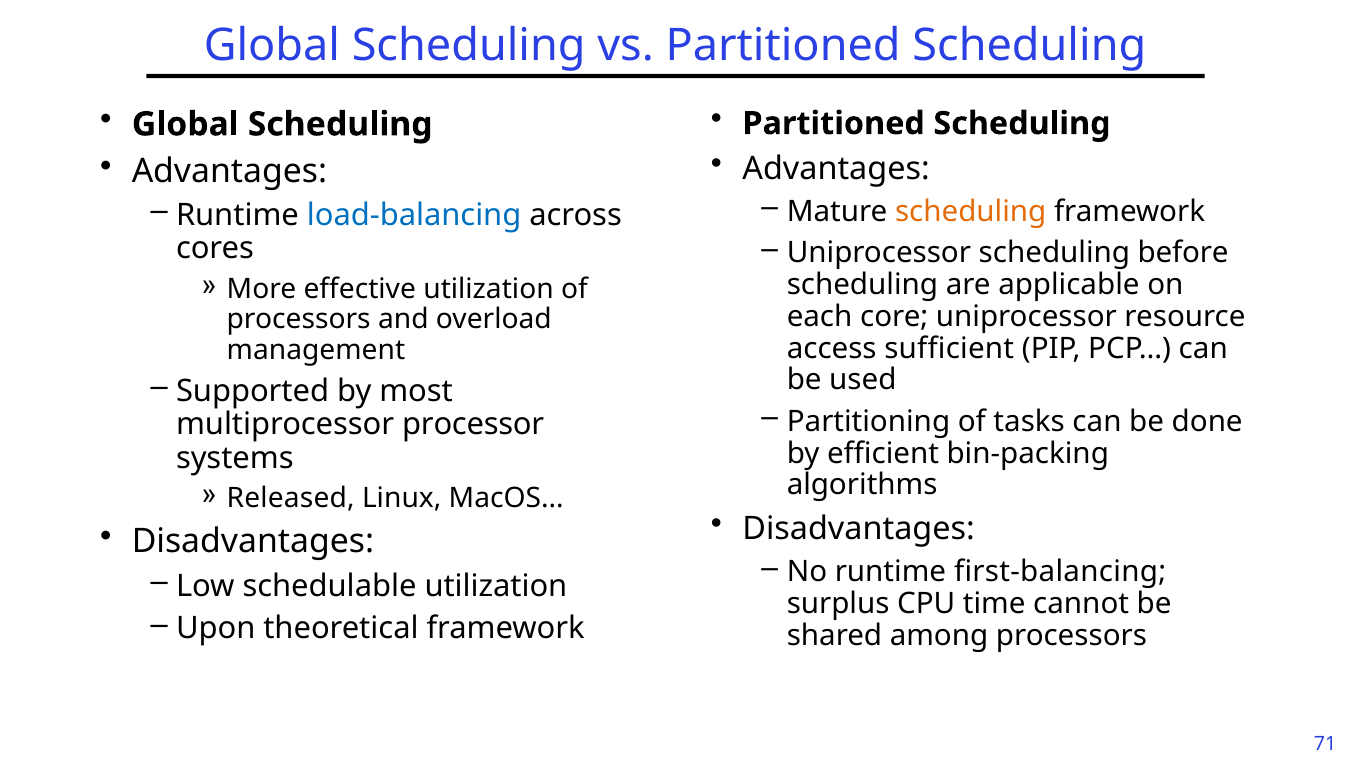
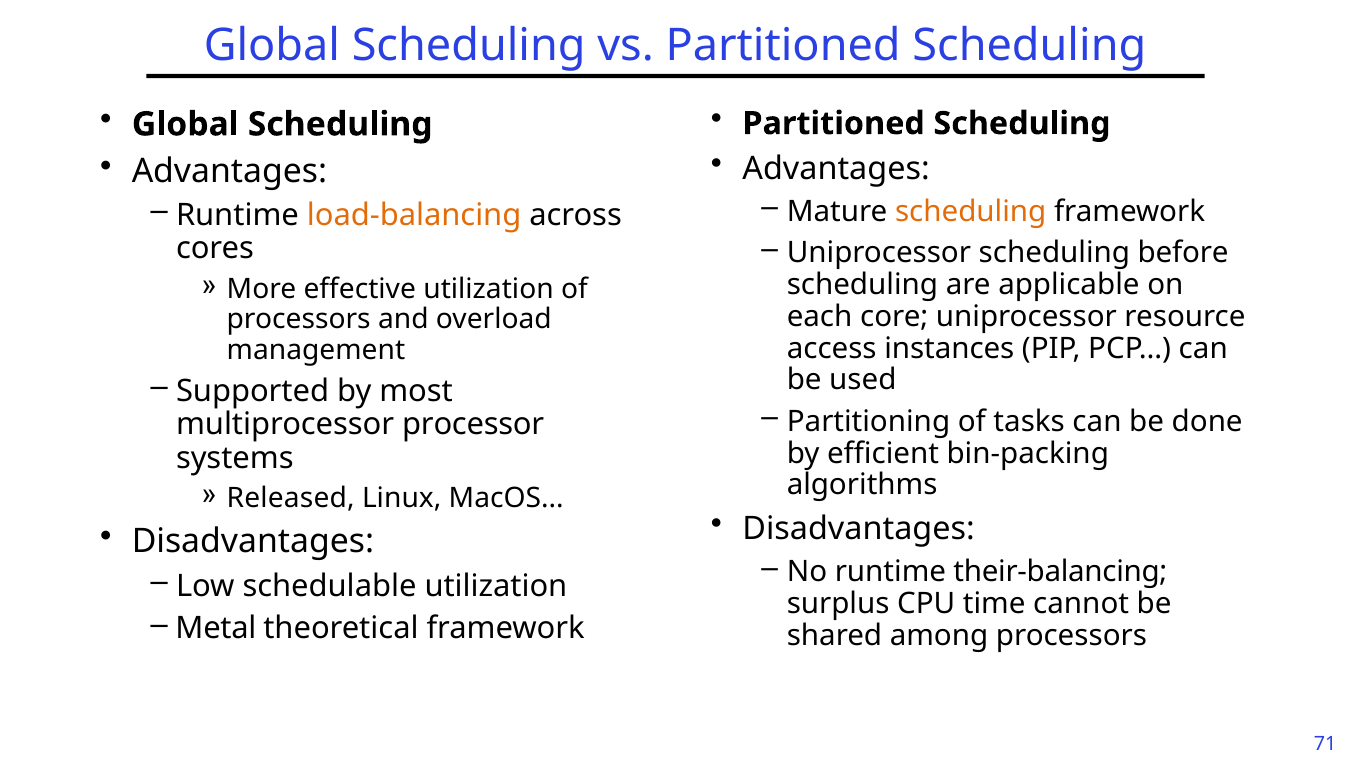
load-balancing colour: blue -> orange
sufficient: sufficient -> instances
first-balancing: first-balancing -> their-balancing
Upon: Upon -> Metal
